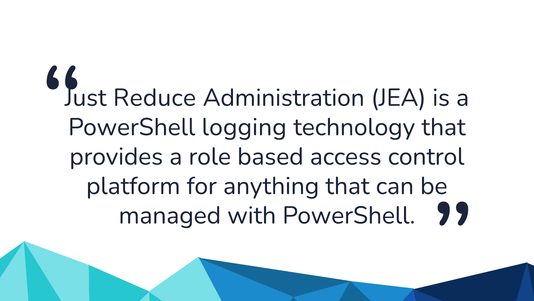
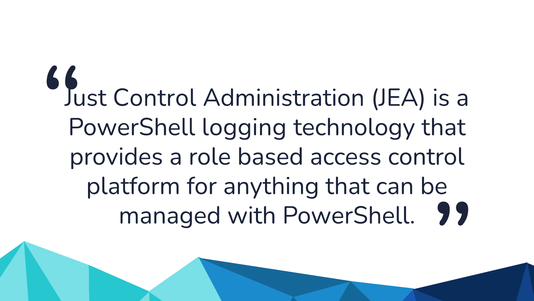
Reduce at (155, 98): Reduce -> Control
